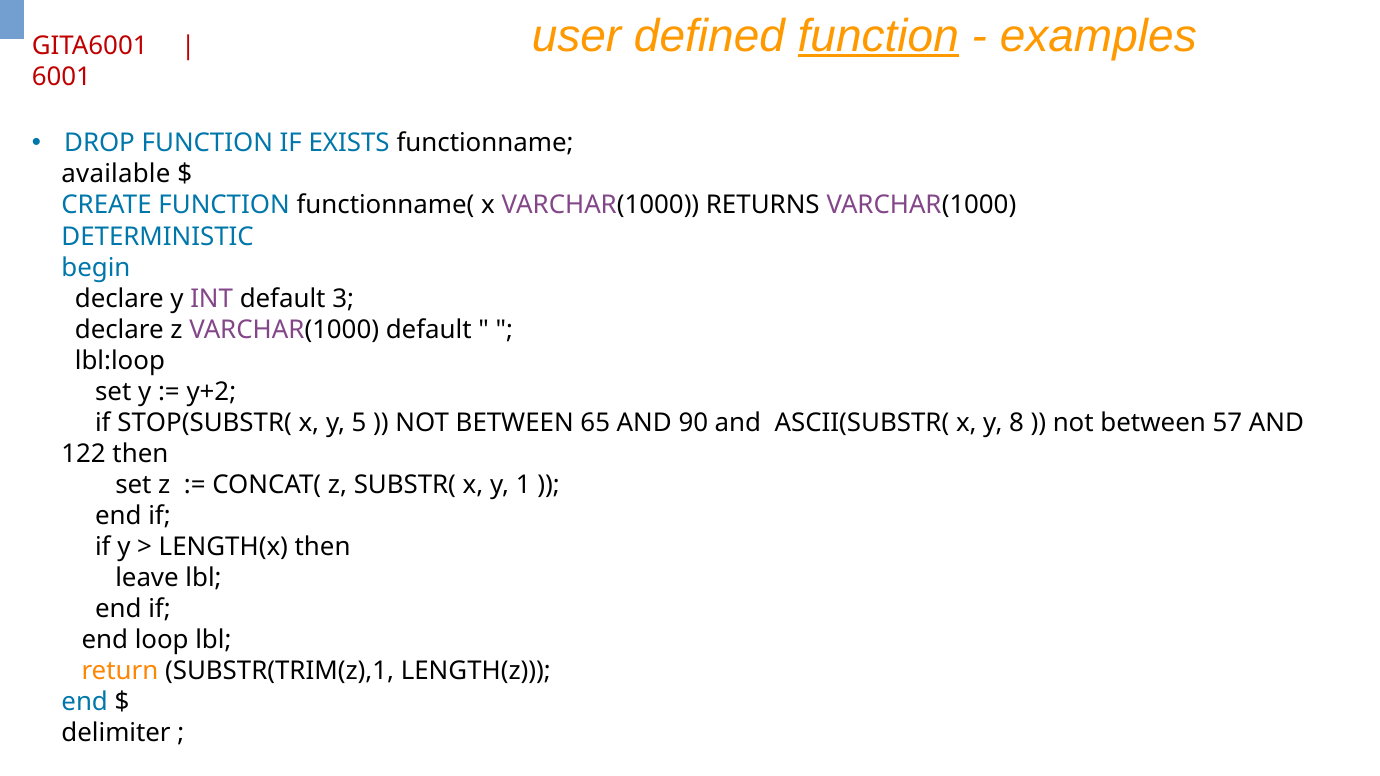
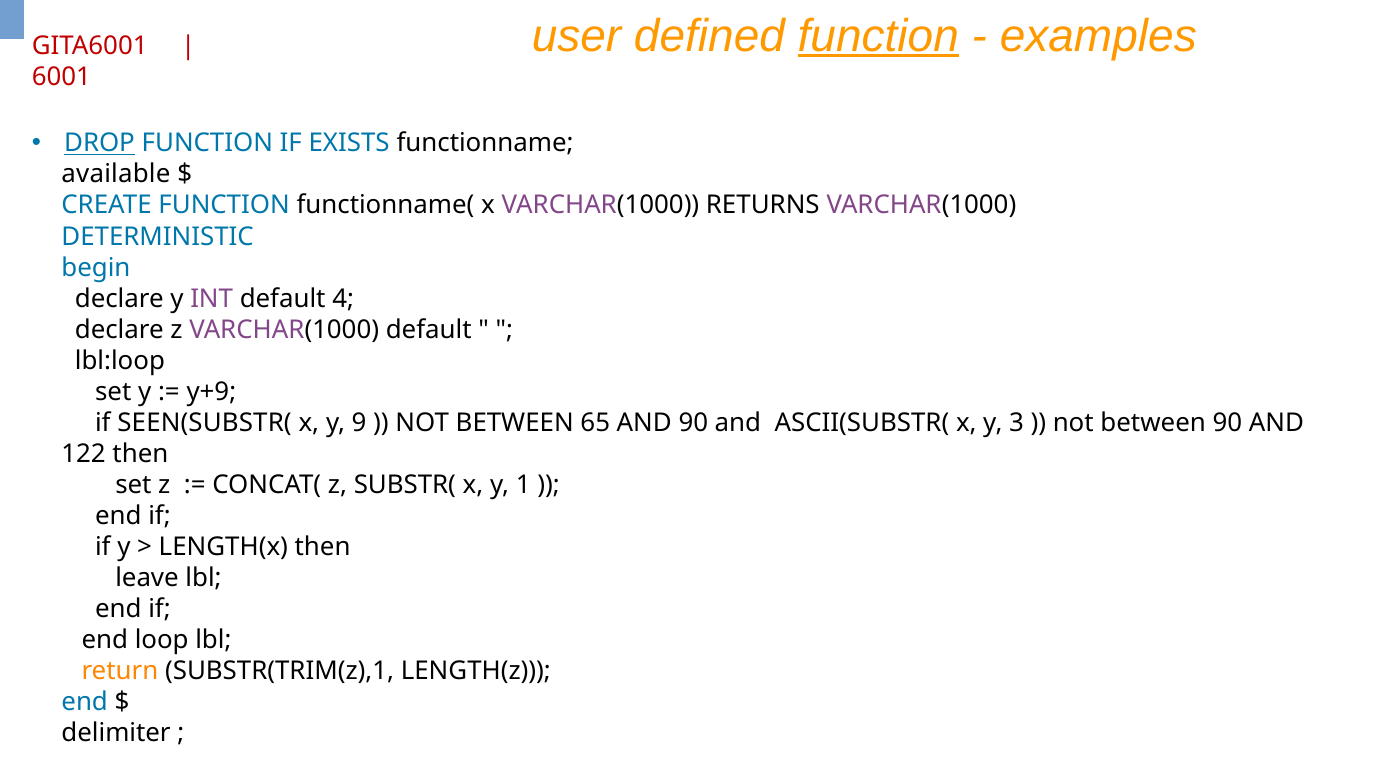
DROP underline: none -> present
3: 3 -> 4
y+2: y+2 -> y+9
STOP(SUBSTR(: STOP(SUBSTR( -> SEEN(SUBSTR(
5: 5 -> 9
8: 8 -> 3
between 57: 57 -> 90
